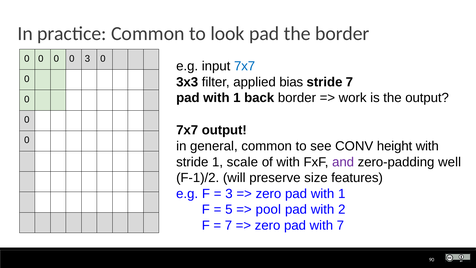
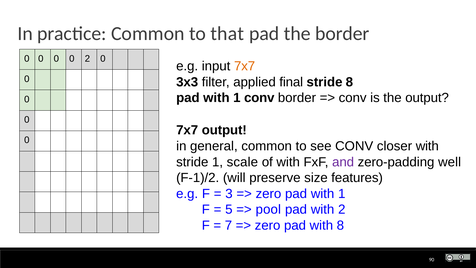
look: look -> that
0 3: 3 -> 2
7x7 at (245, 66) colour: blue -> orange
bias: bias -> final
stride 7: 7 -> 8
1 back: back -> conv
work at (353, 98): work -> conv
height: height -> closer
with 7: 7 -> 8
